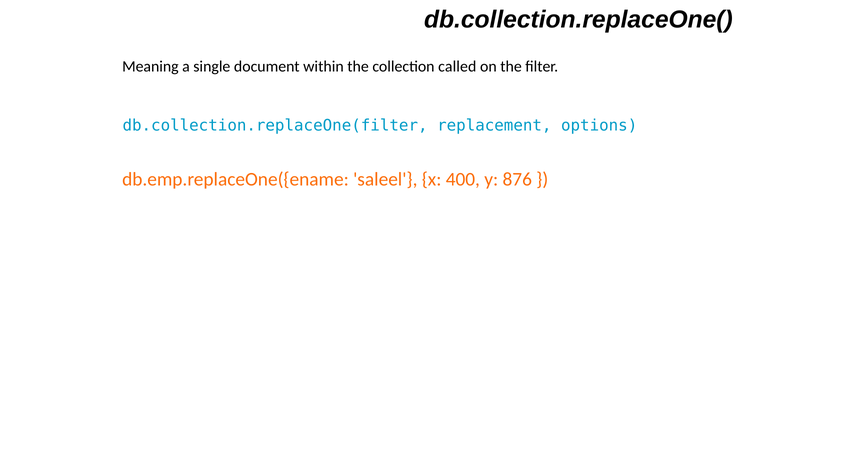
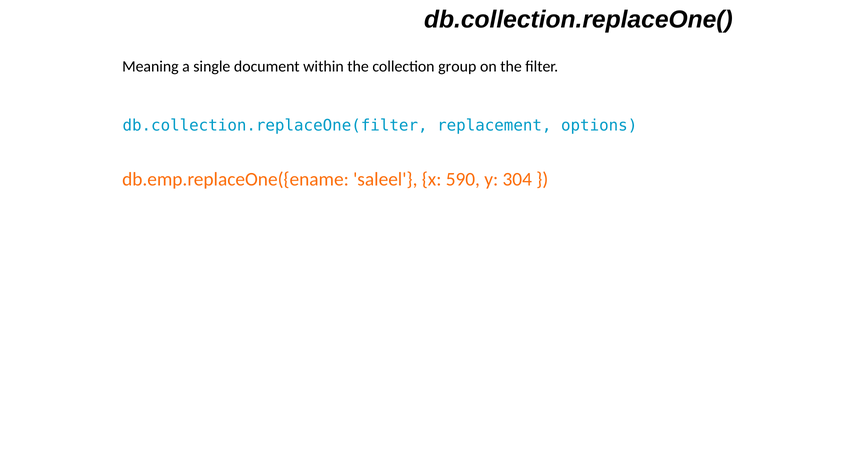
called: called -> group
400: 400 -> 590
876: 876 -> 304
